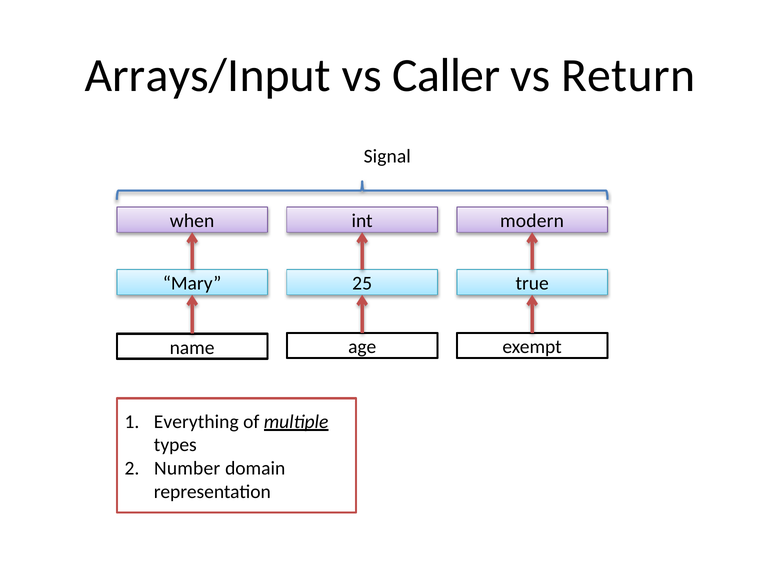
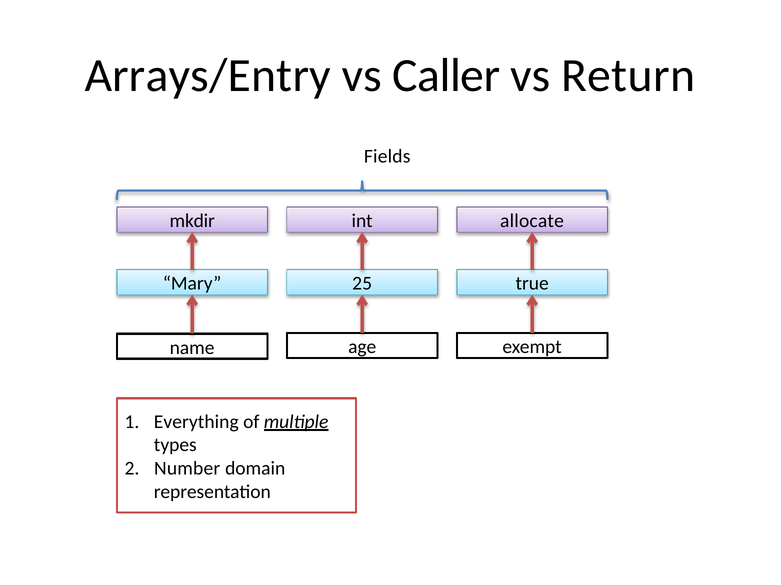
Arrays/Input: Arrays/Input -> Arrays/Entry
Signal: Signal -> Fields
when: when -> mkdir
modern: modern -> allocate
